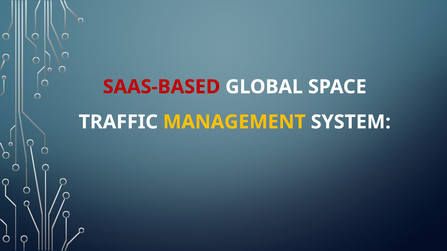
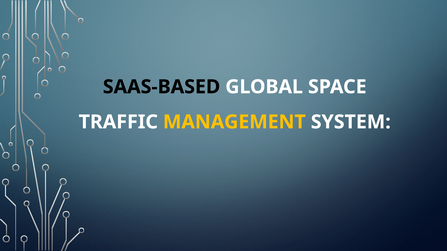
SAAS-BASED colour: red -> black
